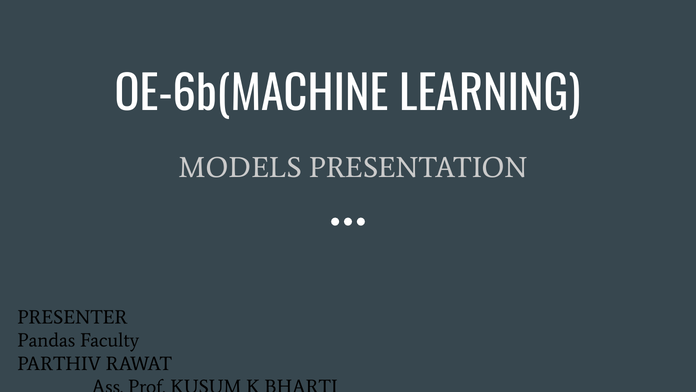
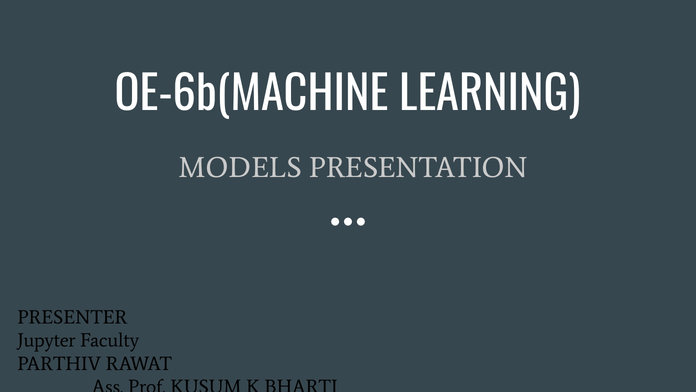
Pandas: Pandas -> Jupyter
